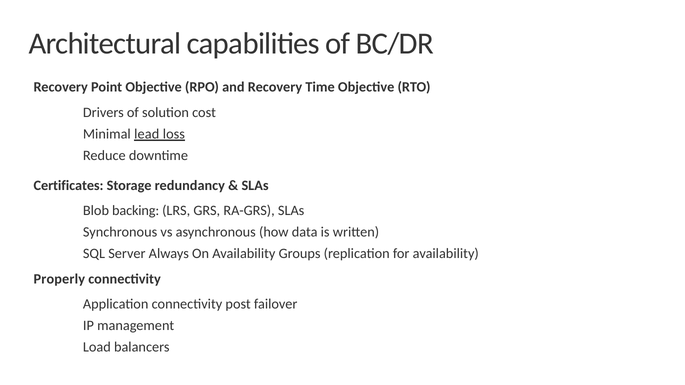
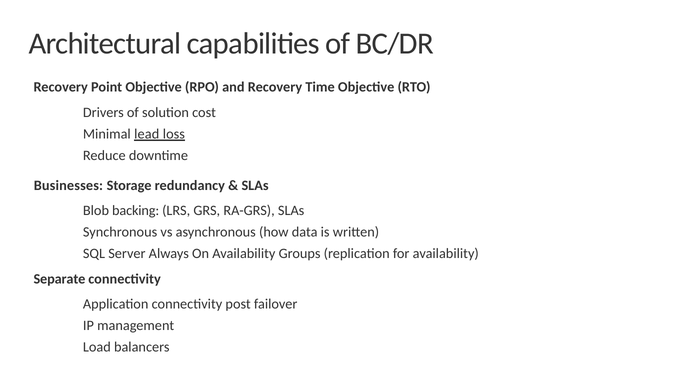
Certificates: Certificates -> Businesses
Properly: Properly -> Separate
